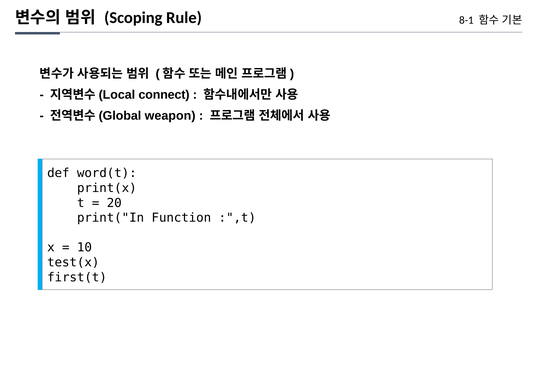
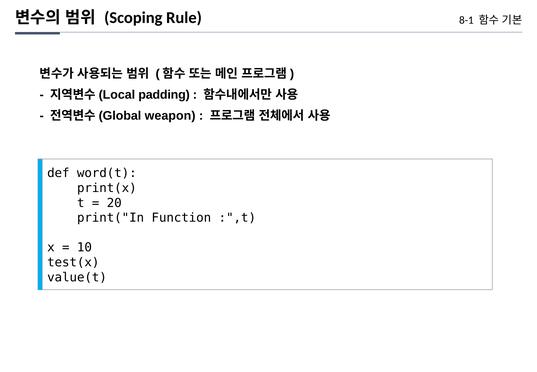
connect: connect -> padding
first(t: first(t -> value(t
